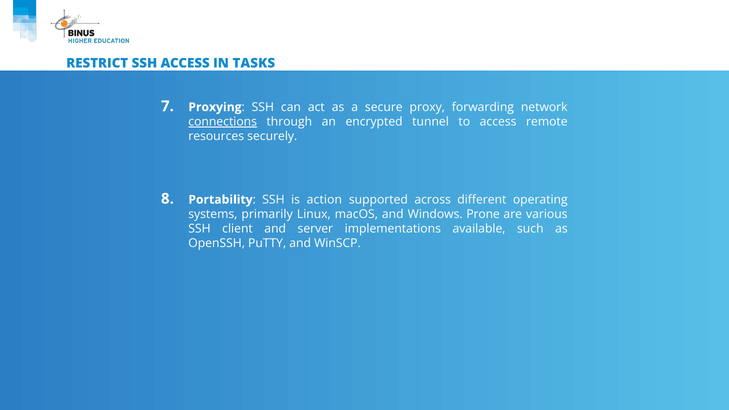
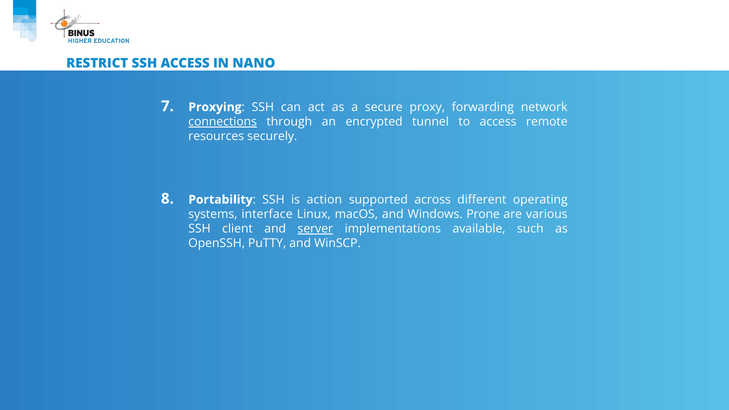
TASKS: TASKS -> NANO
primarily: primarily -> interface
server underline: none -> present
